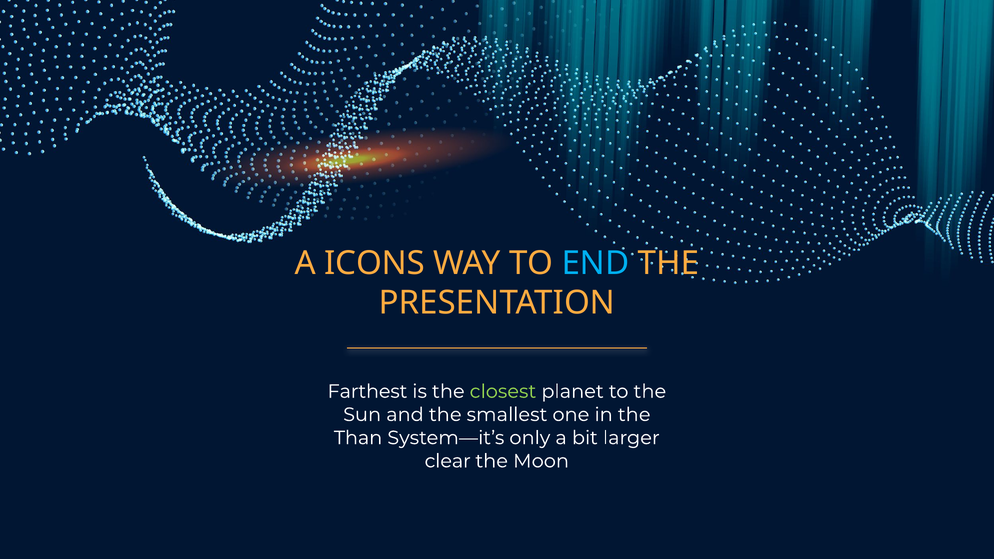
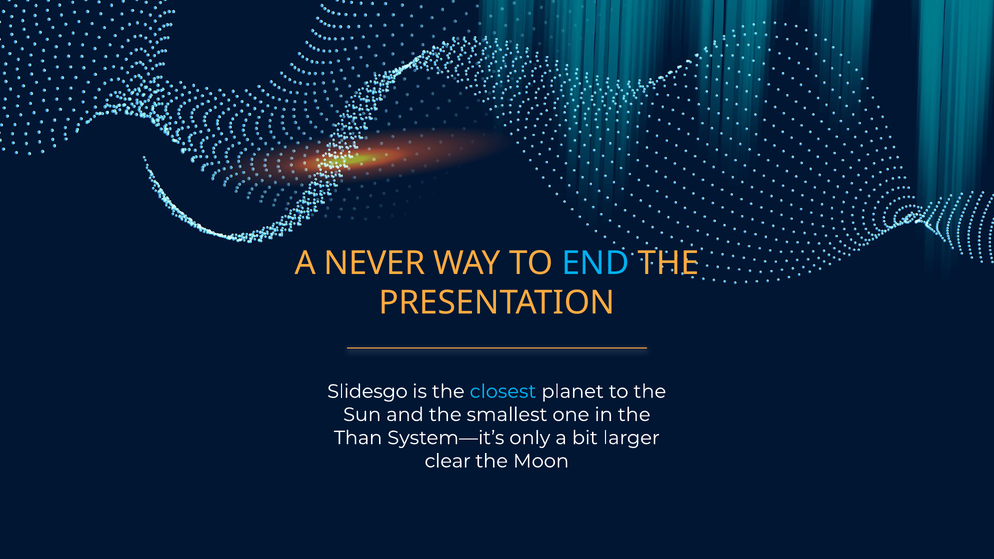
ICONS: ICONS -> NEVER
Farthest: Farthest -> Slidesgo
closest colour: light green -> light blue
